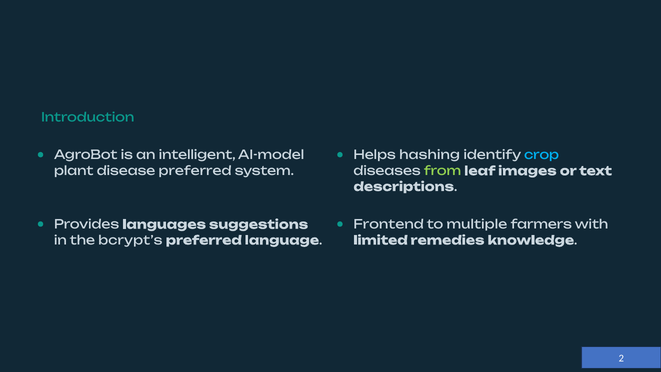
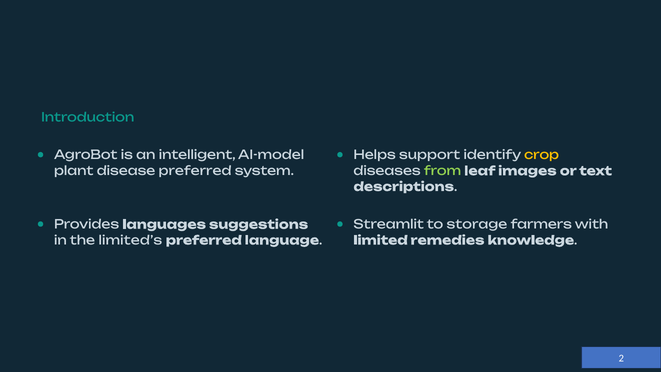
hashing: hashing -> support
crop colour: light blue -> yellow
Frontend: Frontend -> Streamlit
multiple: multiple -> storage
bcrypt’s: bcrypt’s -> limited’s
